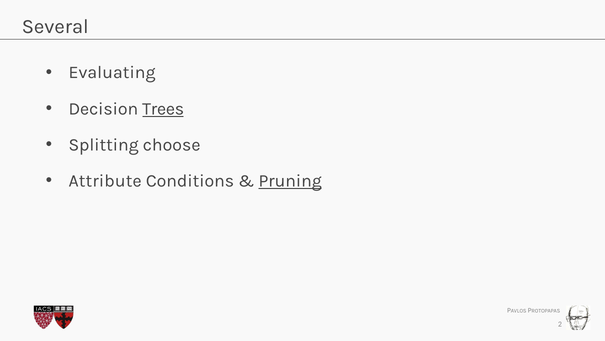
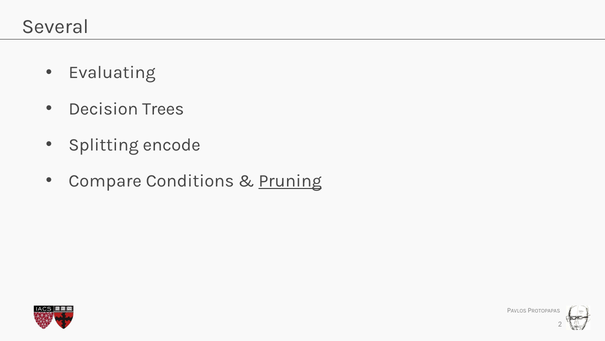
Trees underline: present -> none
choose: choose -> encode
Attribute: Attribute -> Compare
